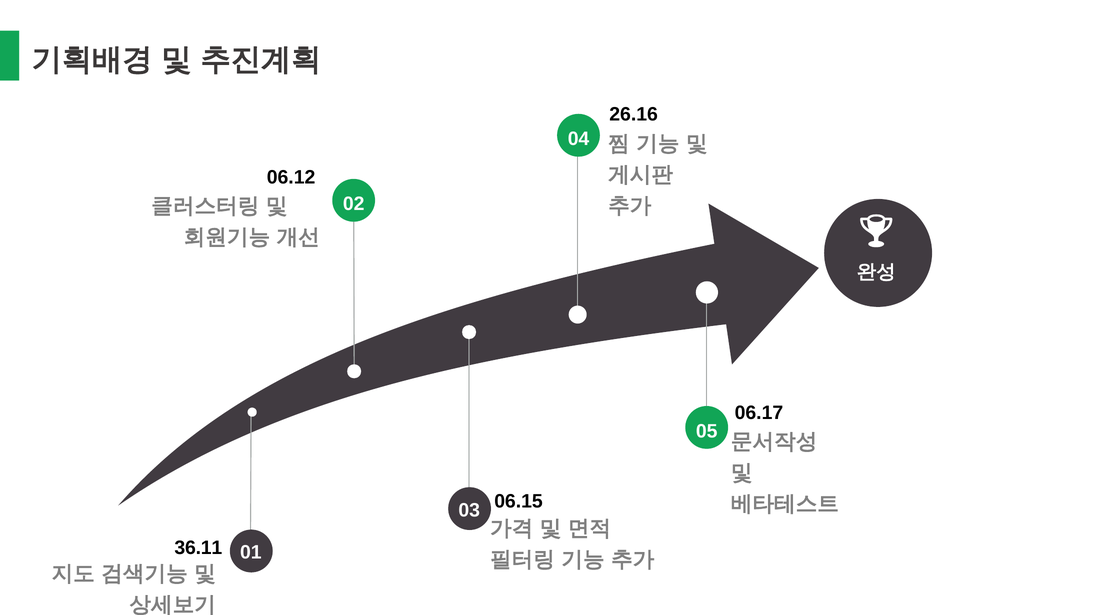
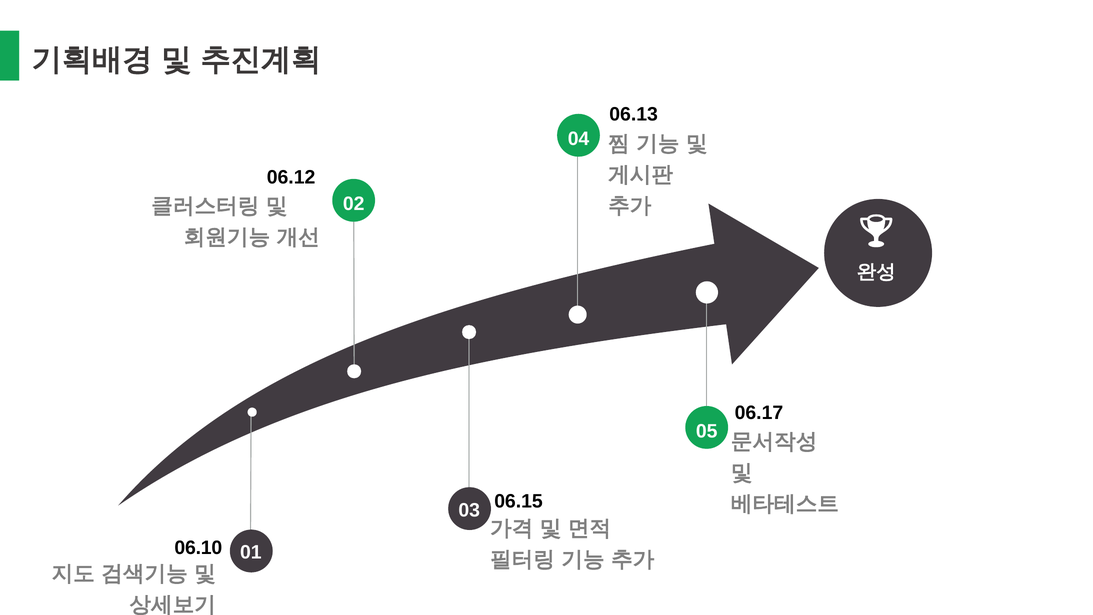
26.16: 26.16 -> 06.13
36.11: 36.11 -> 06.10
